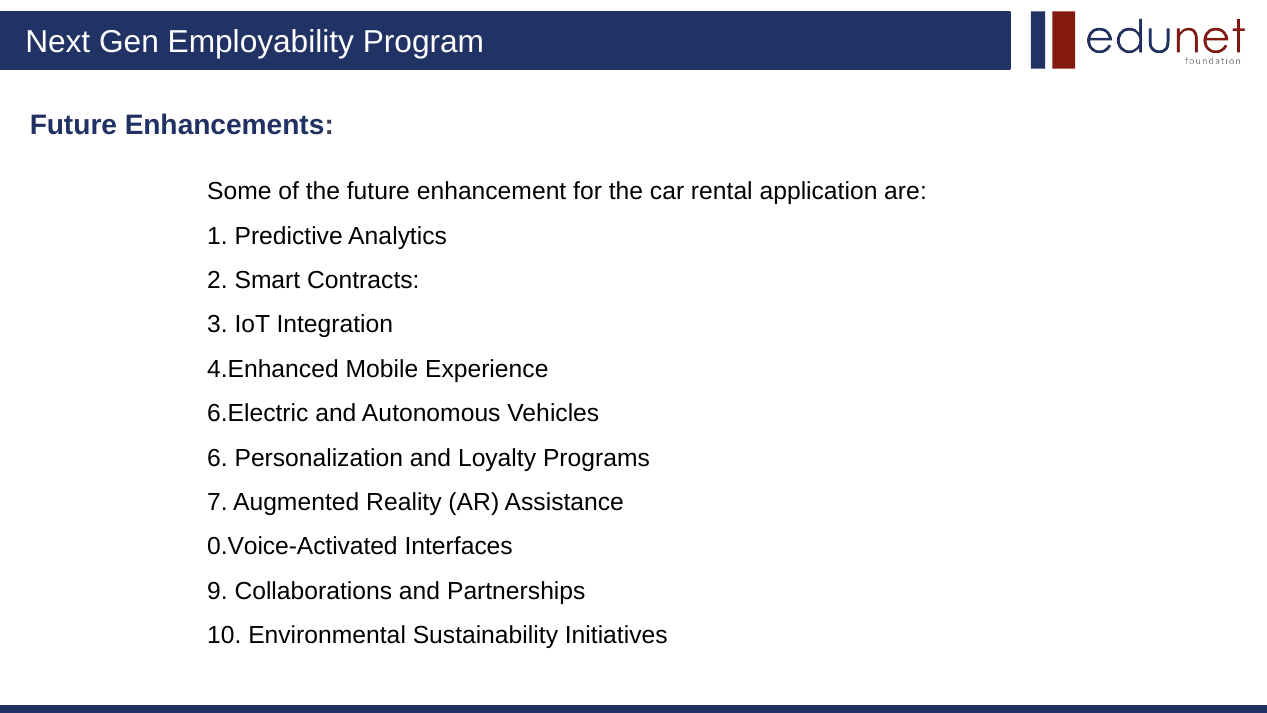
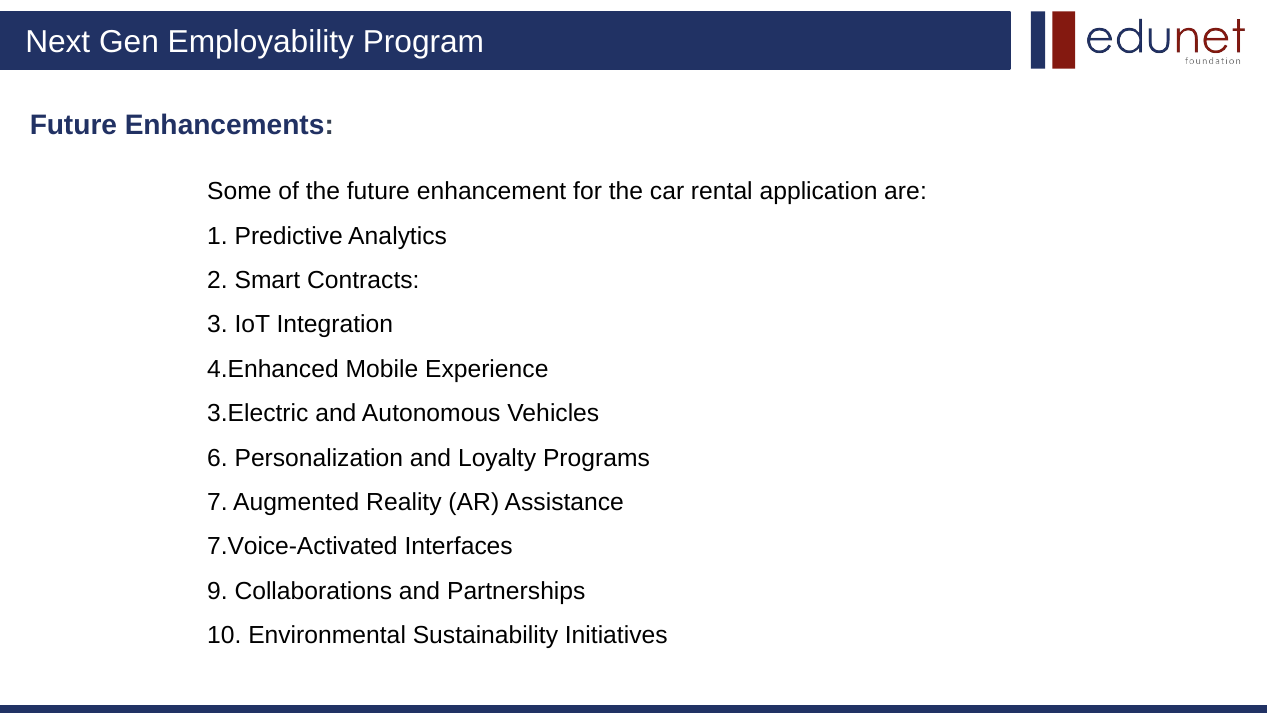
6.Electric: 6.Electric -> 3.Electric
0.Voice-Activated: 0.Voice-Activated -> 7.Voice-Activated
